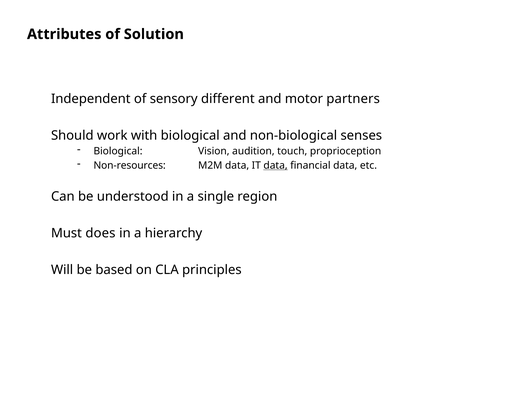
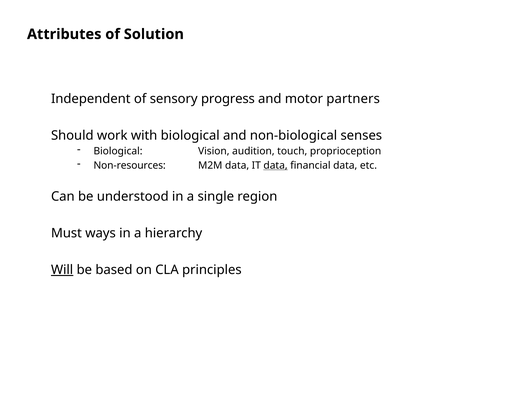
different: different -> progress
does: does -> ways
Will underline: none -> present
